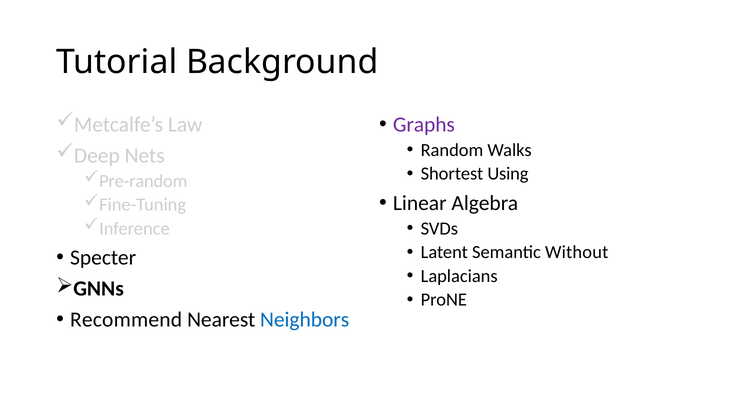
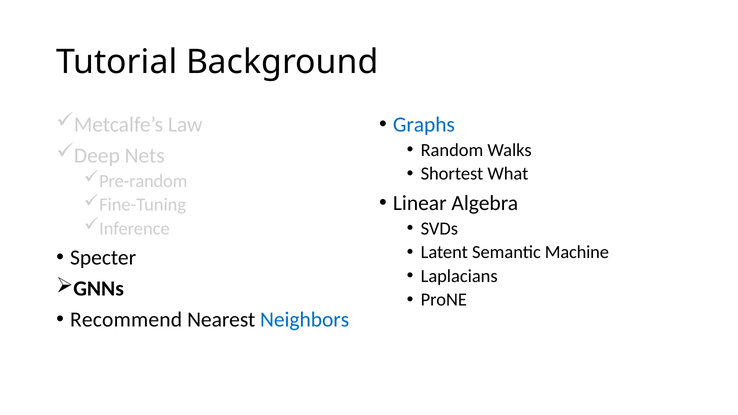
Graphs colour: purple -> blue
Using: Using -> What
Without: Without -> Machine
